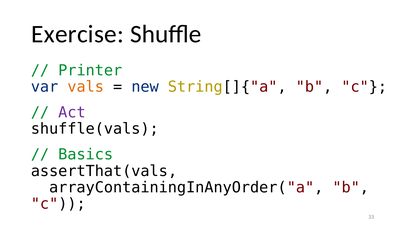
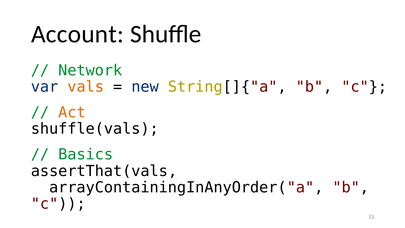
Exercise: Exercise -> Account
Printer: Printer -> Network
Act colour: purple -> orange
